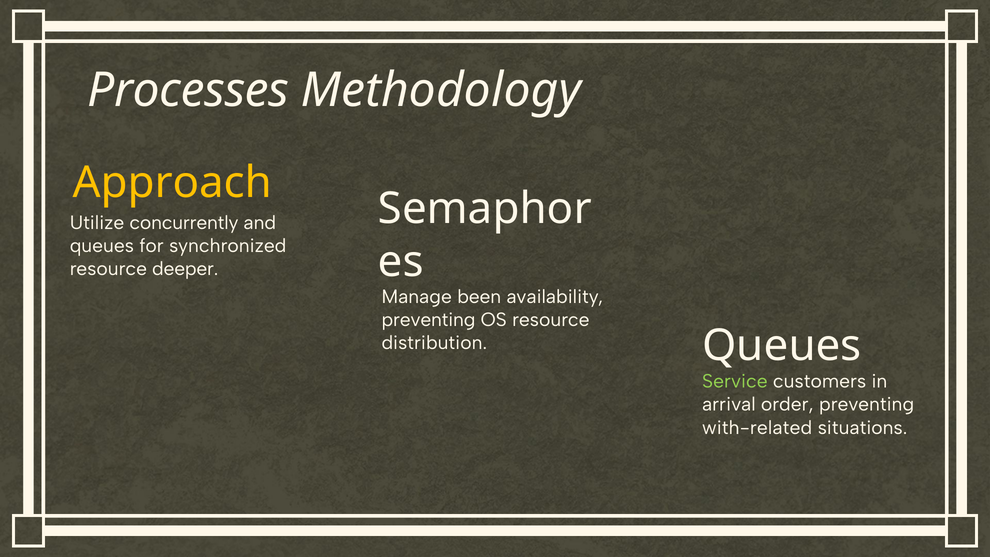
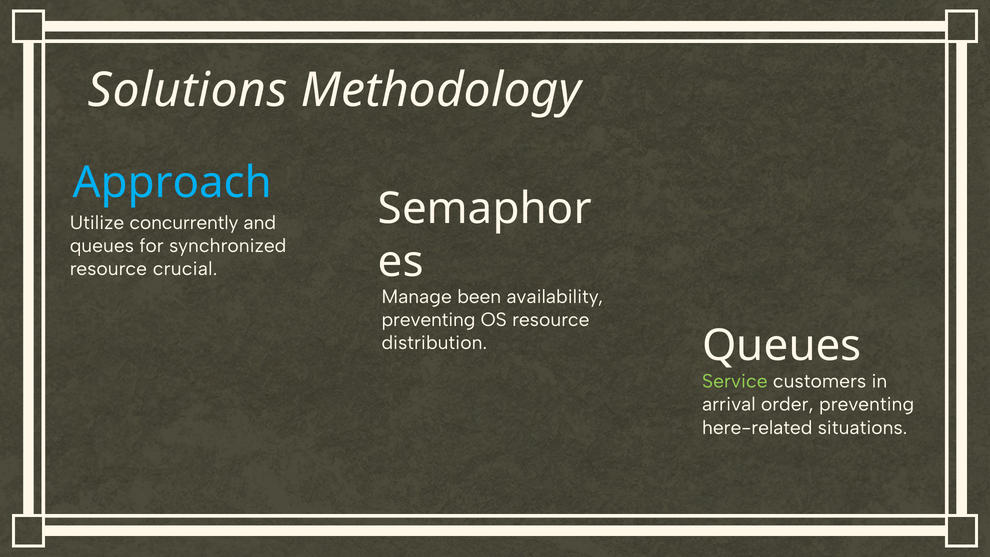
Processes: Processes -> Solutions
Approach colour: yellow -> light blue
deeper: deeper -> crucial
with-related: with-related -> here-related
